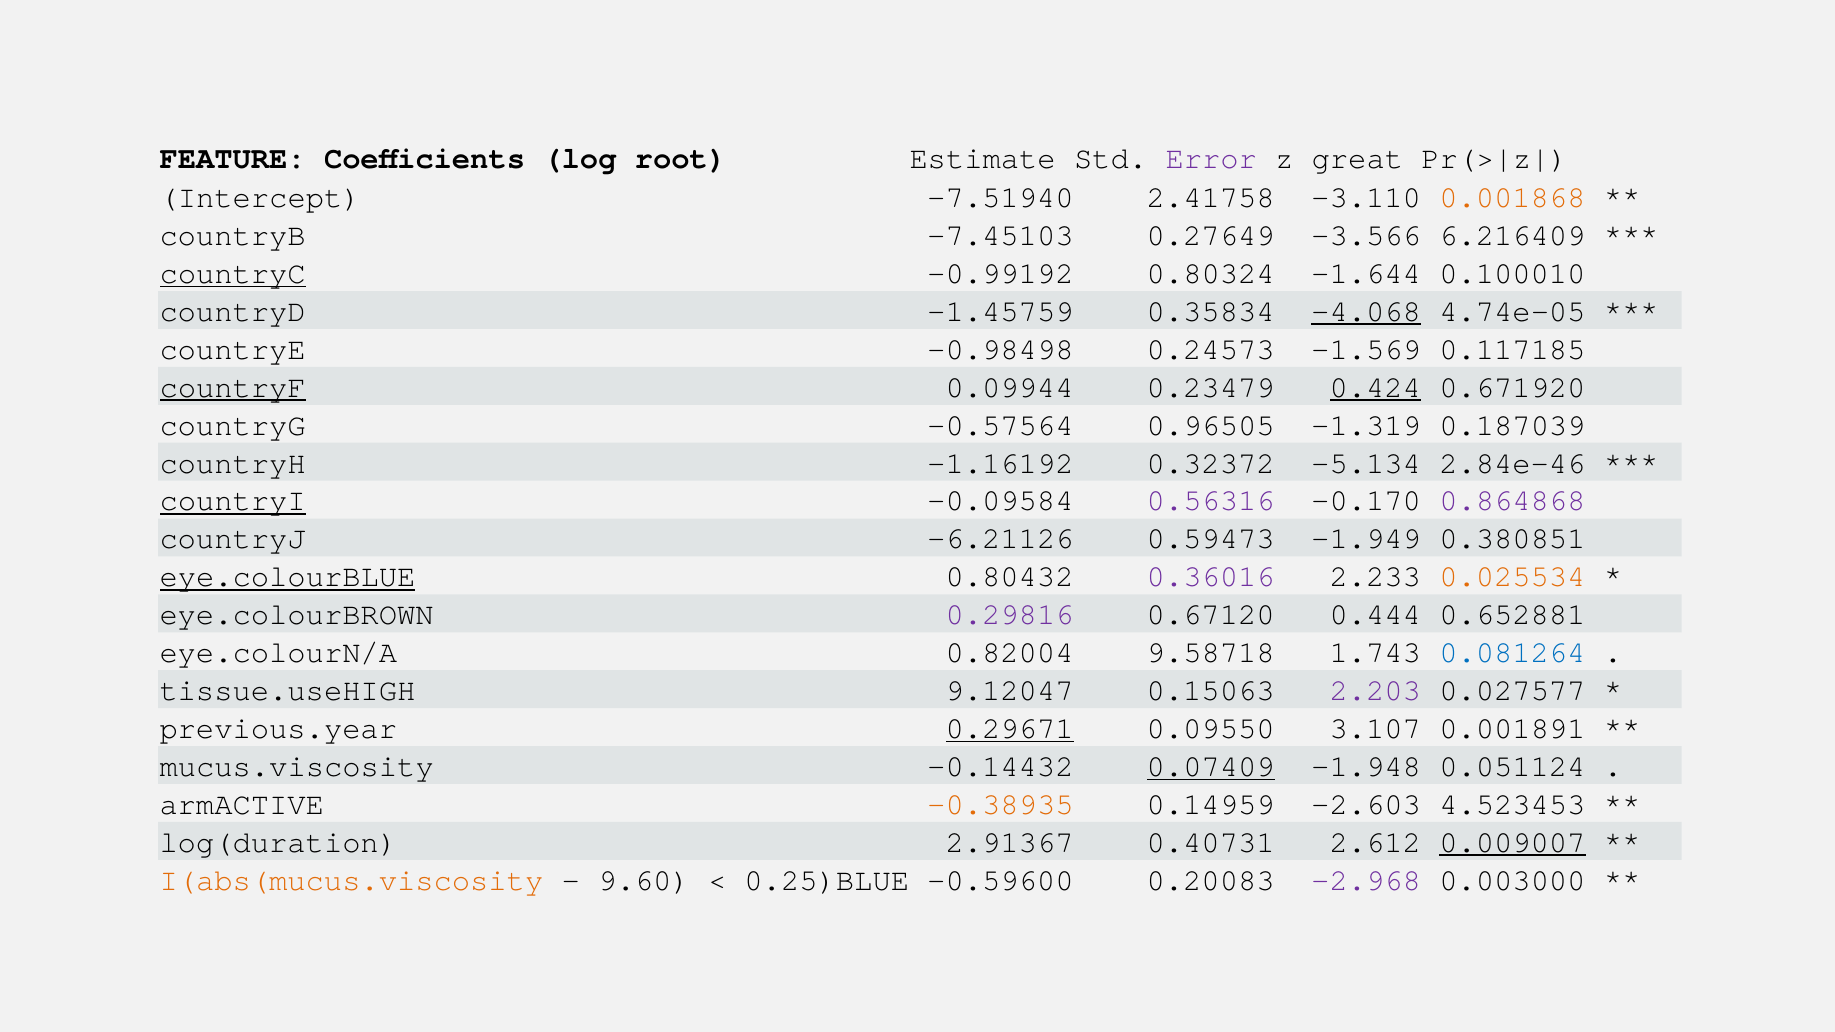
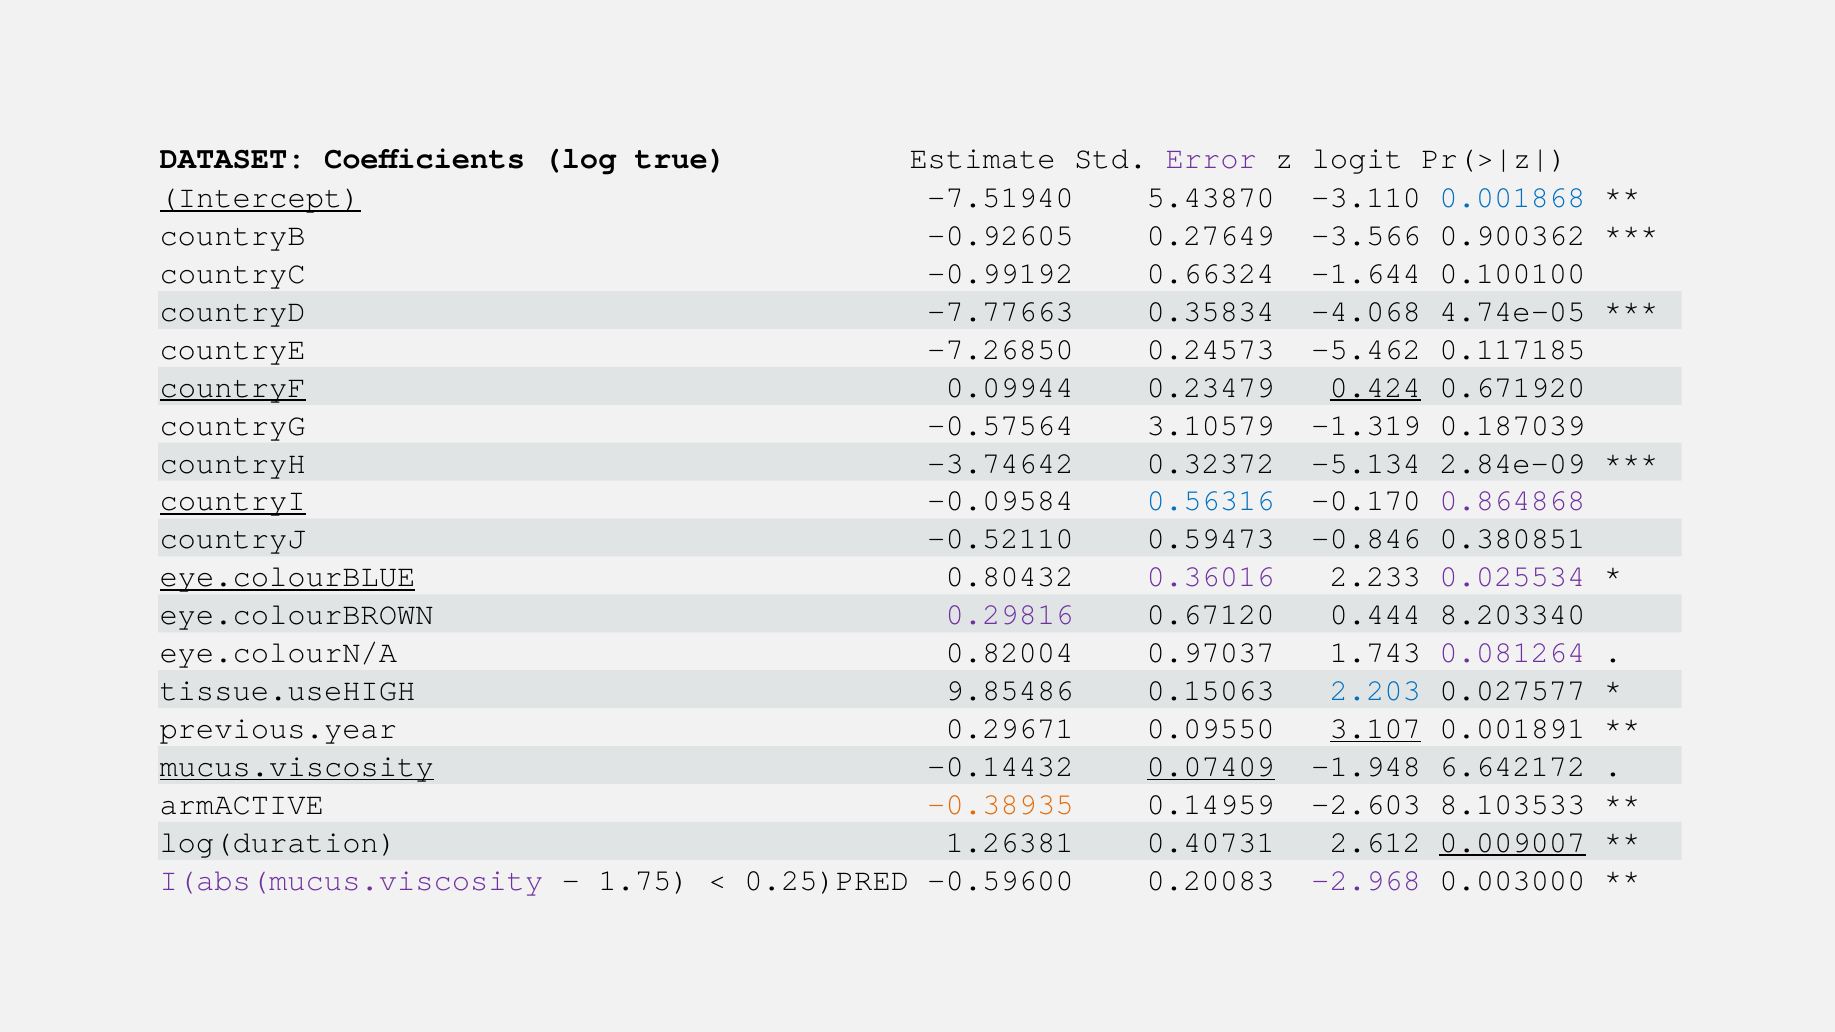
FEATURE: FEATURE -> DATASET
root: root -> true
great: great -> logit
Intercept underline: none -> present
2.41758: 2.41758 -> 5.43870
0.001868 colour: orange -> blue
-7.45103: -7.45103 -> -0.92605
6.216409: 6.216409 -> 0.900362
countryC underline: present -> none
0.80324: 0.80324 -> 0.66324
0.100010: 0.100010 -> 0.100100
-1.45759: -1.45759 -> -7.77663
-4.068 underline: present -> none
-0.98498: -0.98498 -> -7.26850
-1.569: -1.569 -> -5.462
0.96505: 0.96505 -> 3.10579
-1.16192: -1.16192 -> -3.74642
2.84e-46: 2.84e-46 -> 2.84e-09
0.56316 colour: purple -> blue
-6.21126: -6.21126 -> -0.52110
-1.949: -1.949 -> -0.846
0.025534 colour: orange -> purple
0.652881: 0.652881 -> 8.203340
9.58718: 9.58718 -> 0.97037
0.081264 colour: blue -> purple
9.12047: 9.12047 -> 9.85486
2.203 colour: purple -> blue
0.29671 underline: present -> none
3.107 underline: none -> present
mucus.viscosity underline: none -> present
0.051124: 0.051124 -> 6.642172
4.523453: 4.523453 -> 8.103533
2.91367: 2.91367 -> 1.26381
I(abs(mucus.viscosity colour: orange -> purple
9.60: 9.60 -> 1.75
0.25)BLUE: 0.25)BLUE -> 0.25)PRED
